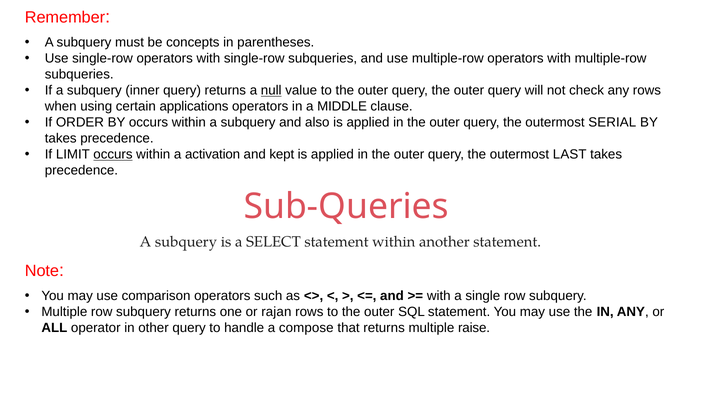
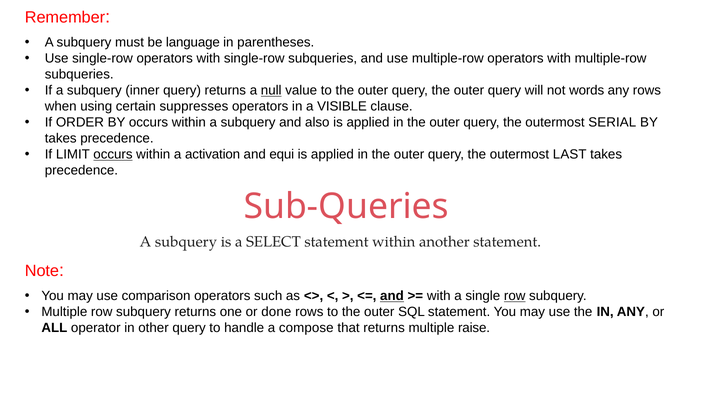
concepts: concepts -> language
check: check -> words
applications: applications -> suppresses
MIDDLE: MIDDLE -> VISIBLE
kept: kept -> equi
and at (392, 296) underline: none -> present
row at (515, 296) underline: none -> present
rajan: rajan -> done
